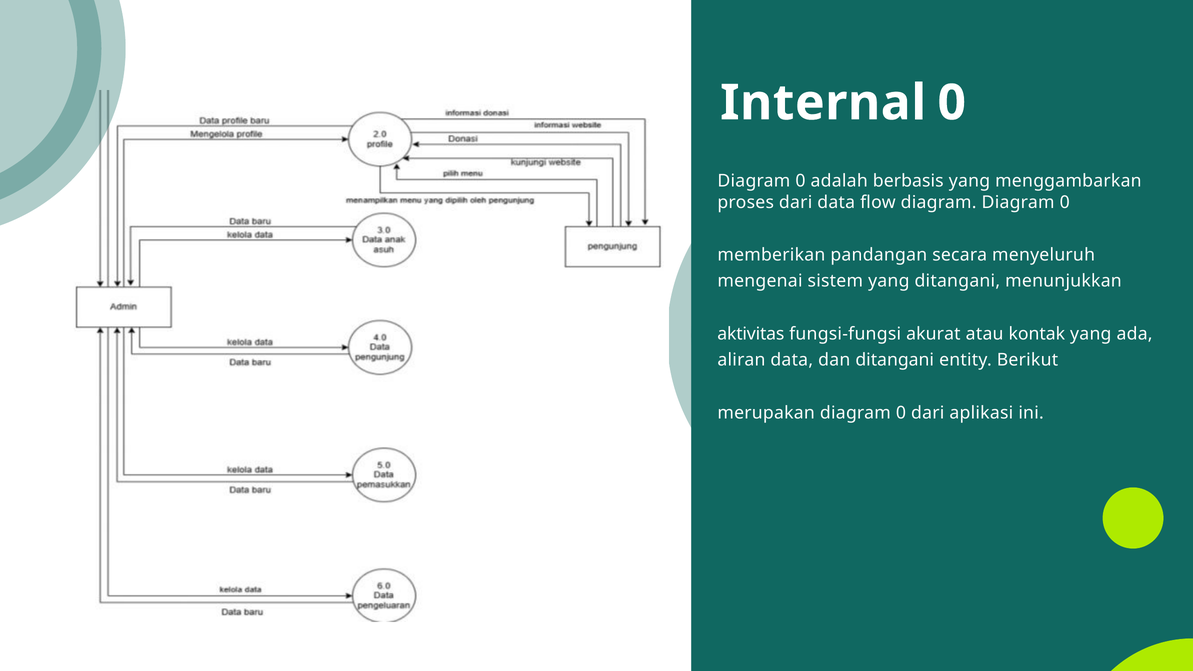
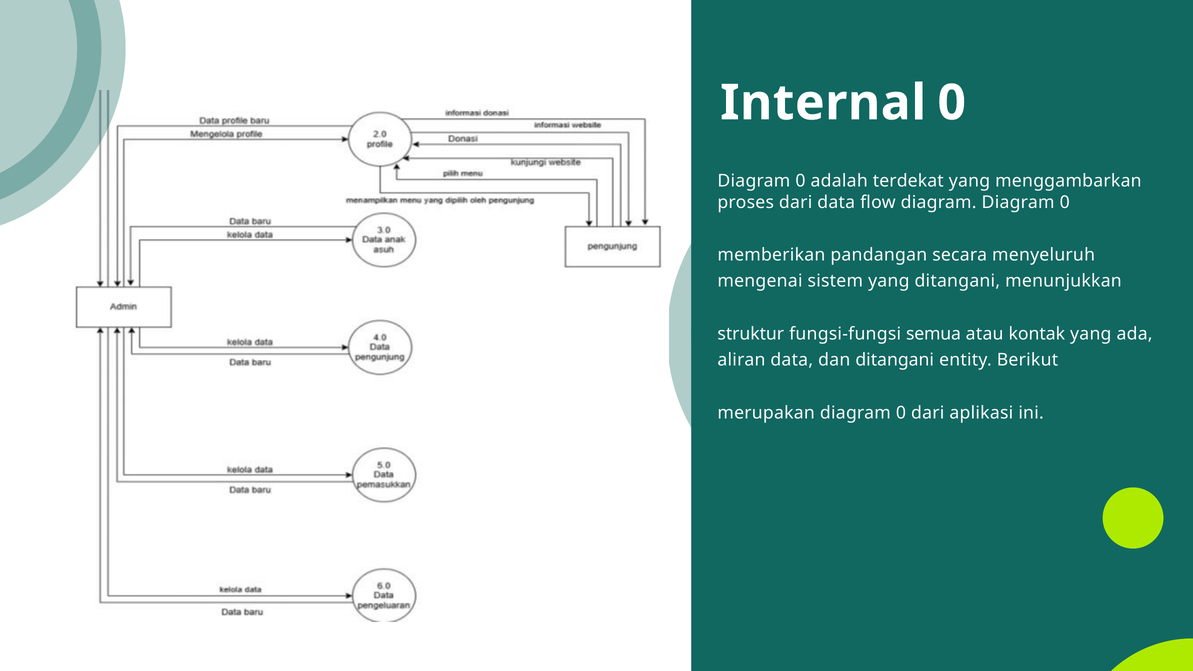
berbasis: berbasis -> terdekat
aktivitas: aktivitas -> struktur
akurat: akurat -> semua
